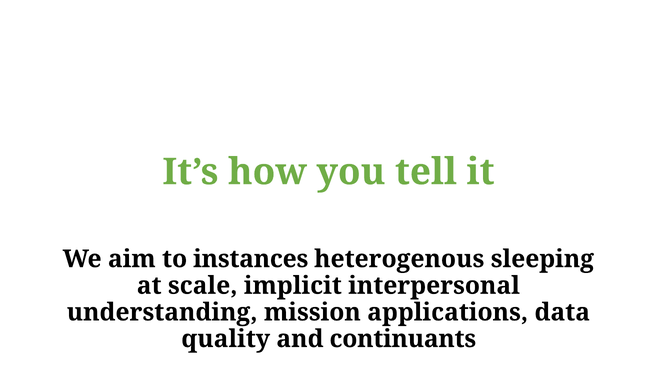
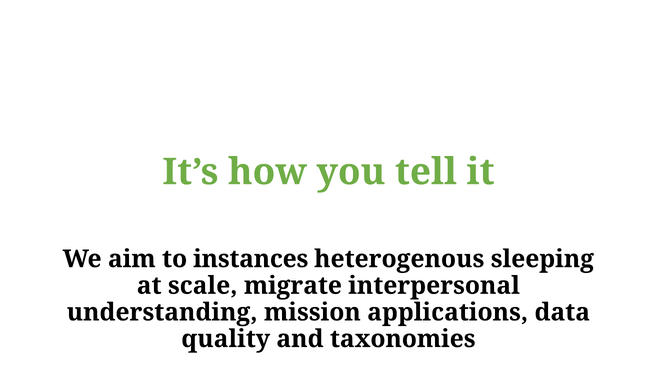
implicit: implicit -> migrate
continuants: continuants -> taxonomies
